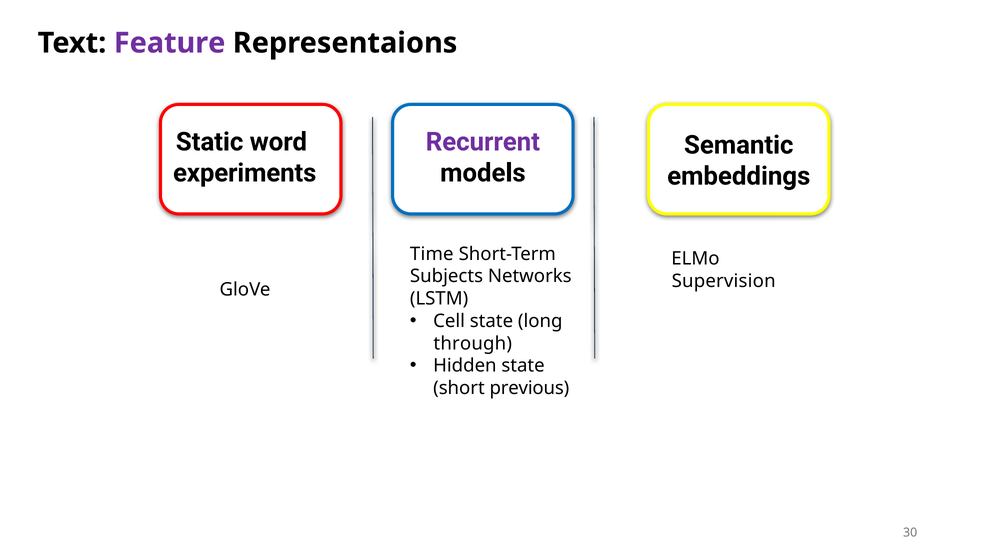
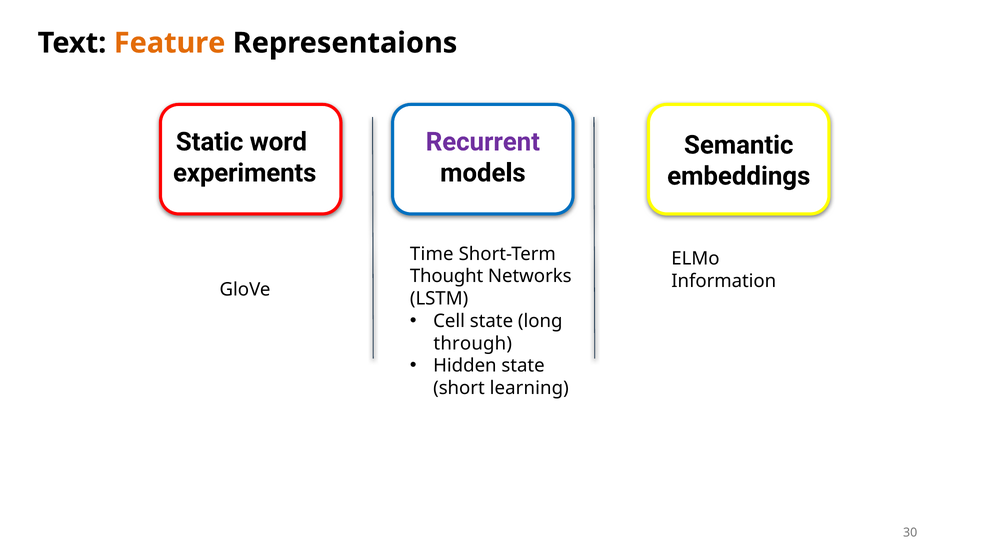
Feature colour: purple -> orange
Subjects: Subjects -> Thought
Supervision: Supervision -> Information
previous: previous -> learning
